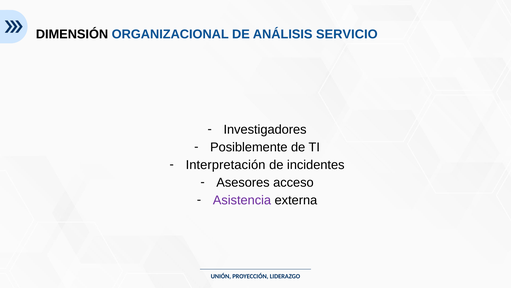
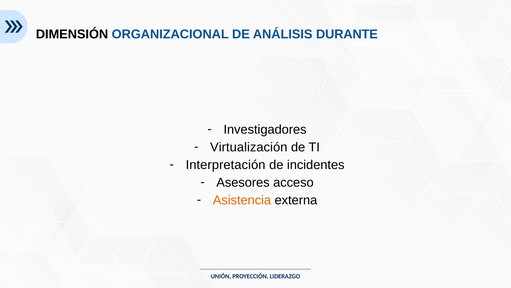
SERVICIO: SERVICIO -> DURANTE
Posiblemente: Posiblemente -> Virtualización
Asistencia colour: purple -> orange
